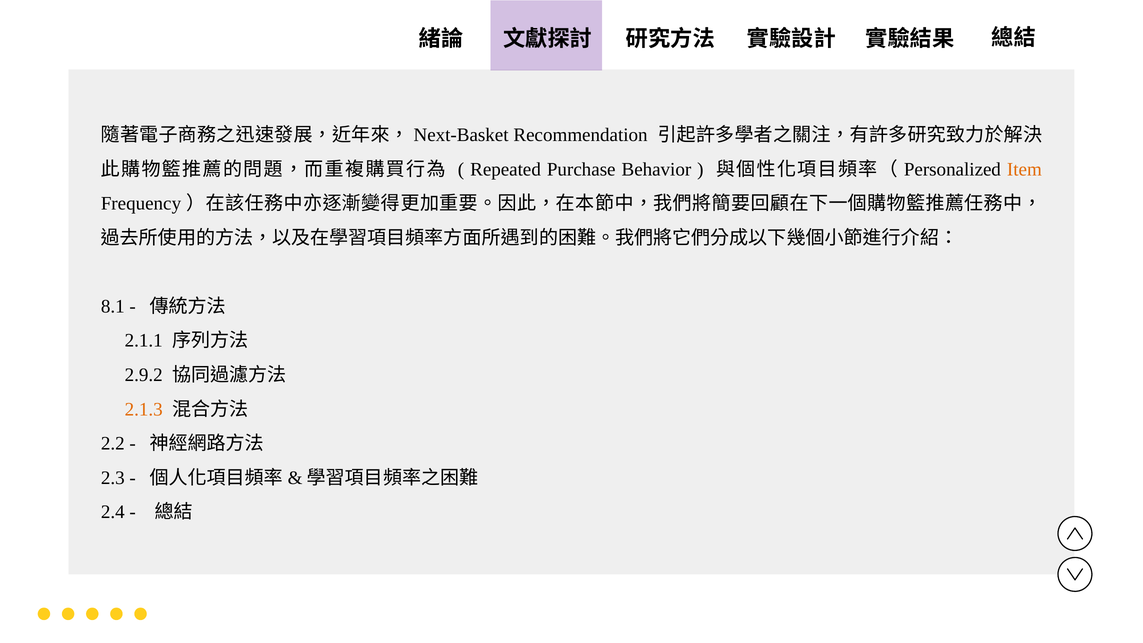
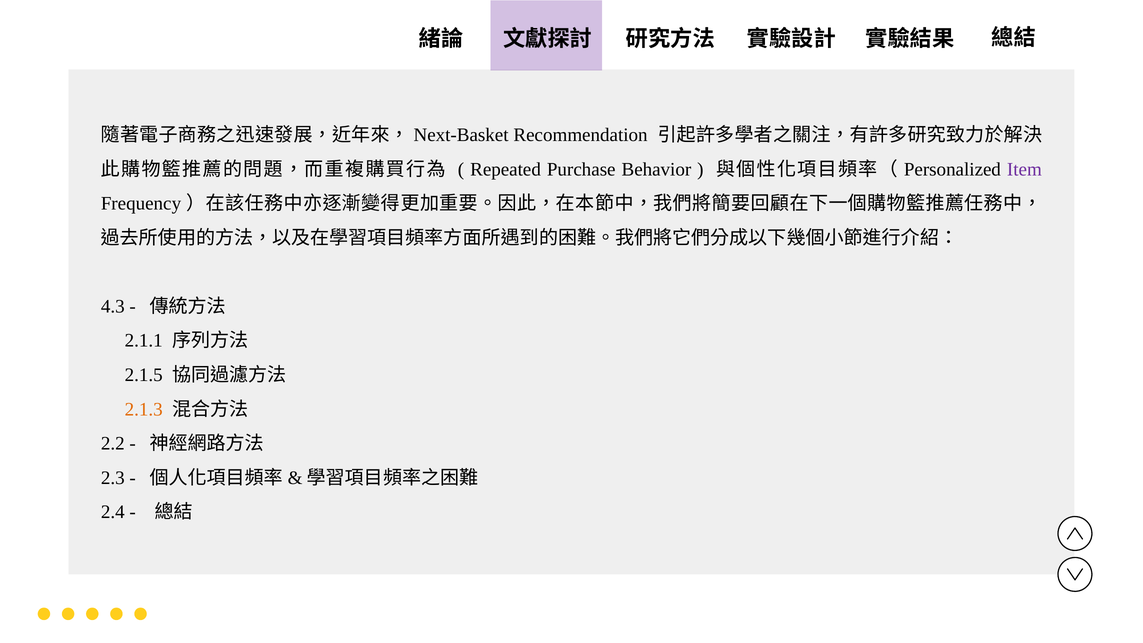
Item colour: orange -> purple
8.1: 8.1 -> 4.3
2.9.2: 2.9.2 -> 2.1.5
